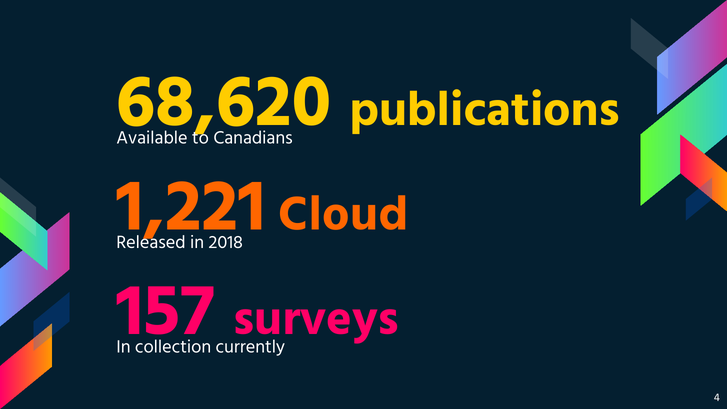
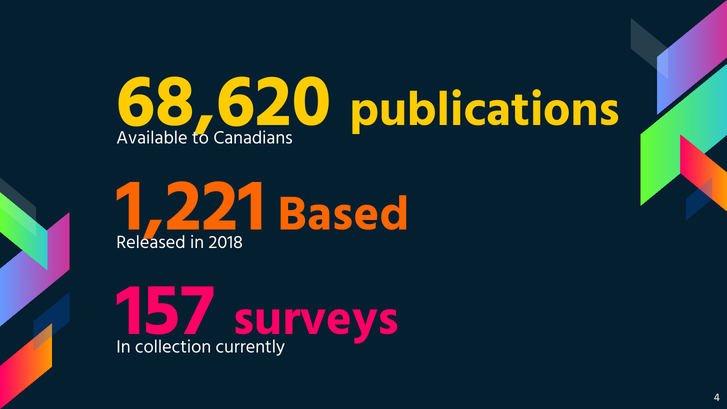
Cloud: Cloud -> Based
